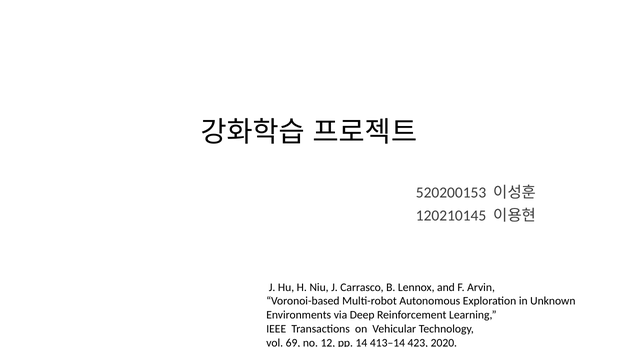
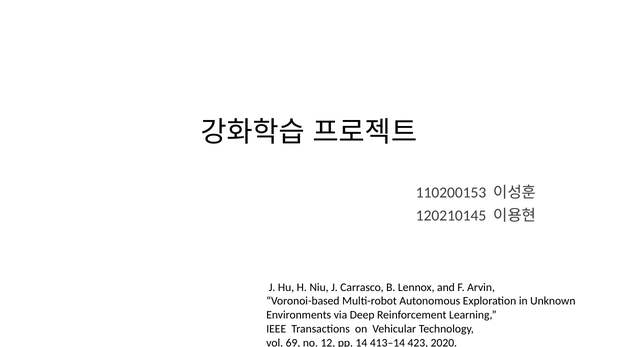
520200153: 520200153 -> 110200153
